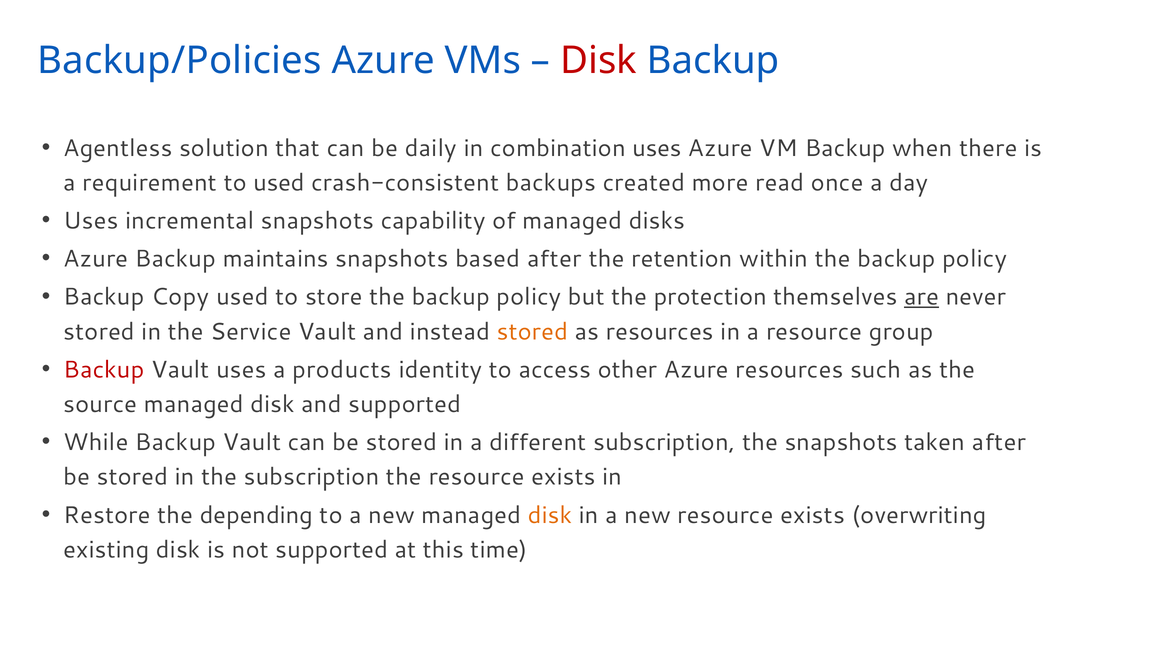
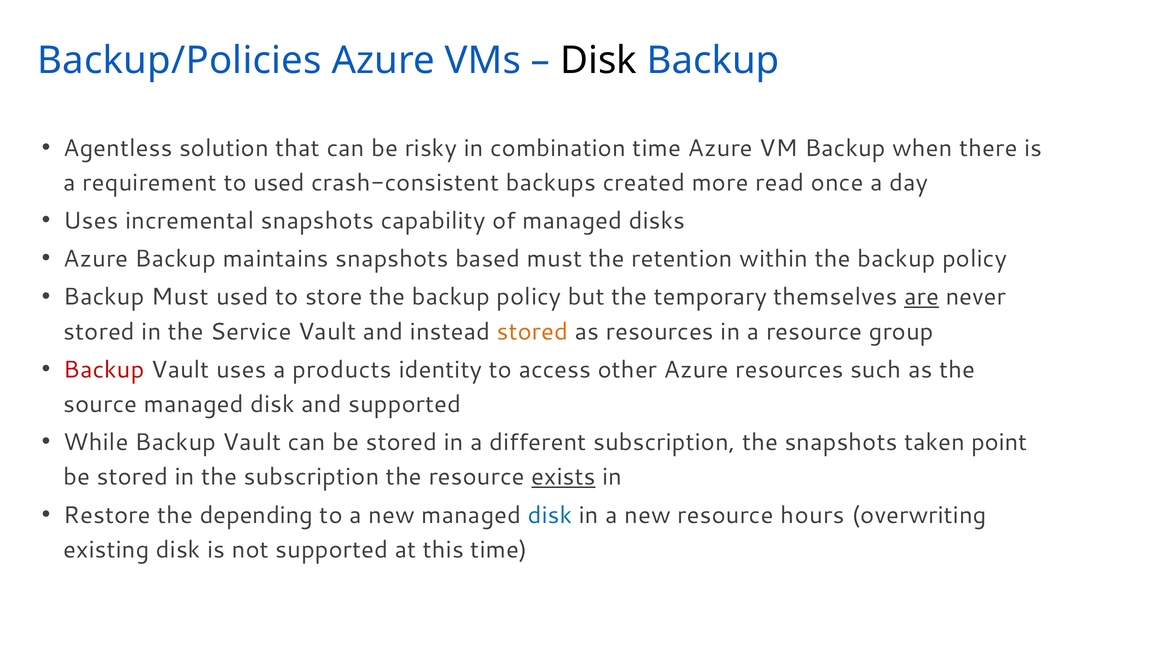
Disk at (599, 61) colour: red -> black
daily: daily -> risky
combination uses: uses -> time
based after: after -> must
Backup Copy: Copy -> Must
protection: protection -> temporary
taken after: after -> point
exists at (563, 477) underline: none -> present
disk at (550, 515) colour: orange -> blue
new resource exists: exists -> hours
